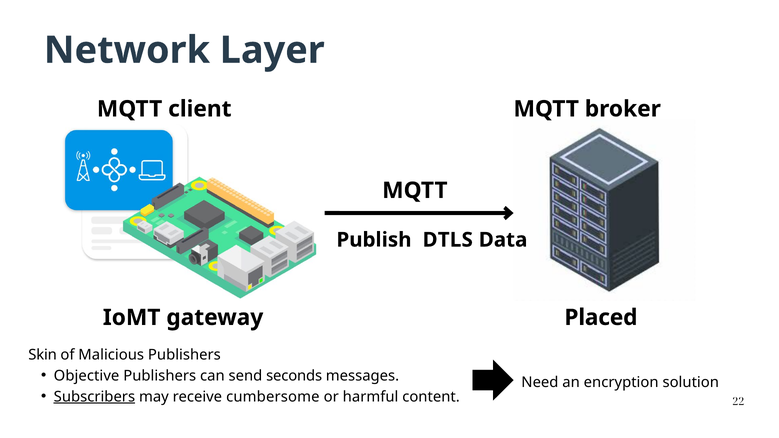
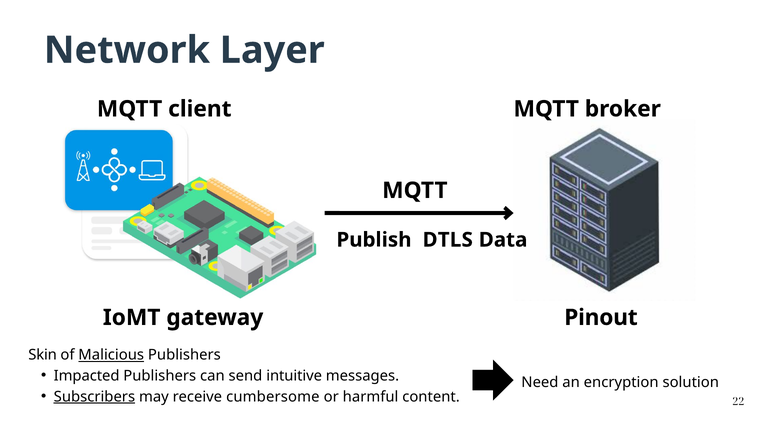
Placed: Placed -> Pinout
Malicious underline: none -> present
Objective: Objective -> Impacted
seconds: seconds -> intuitive
